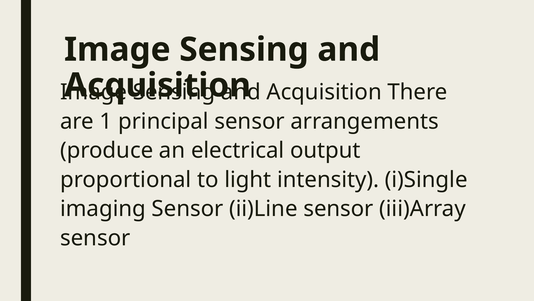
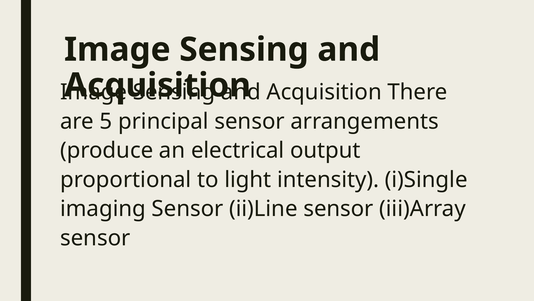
1: 1 -> 5
